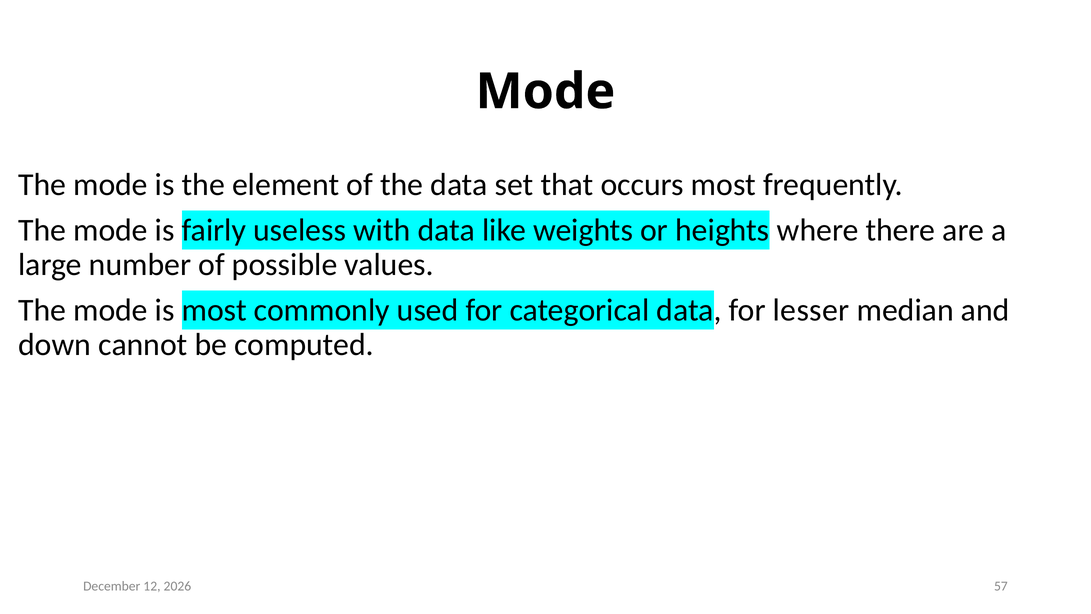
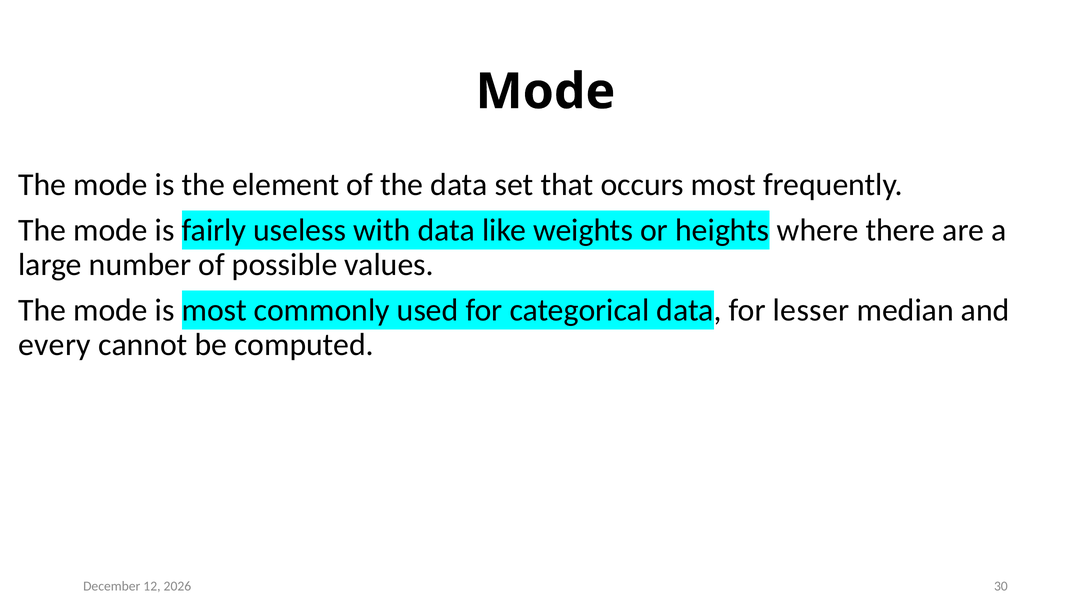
down: down -> every
57: 57 -> 30
